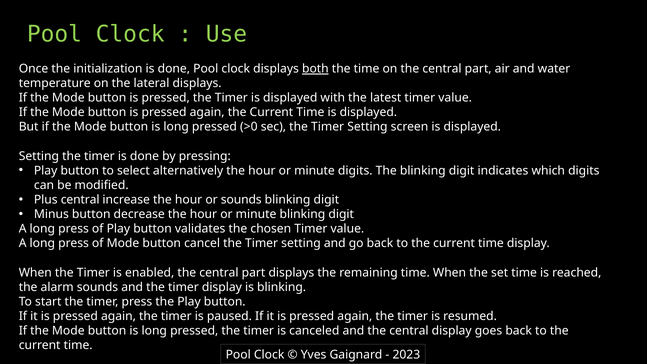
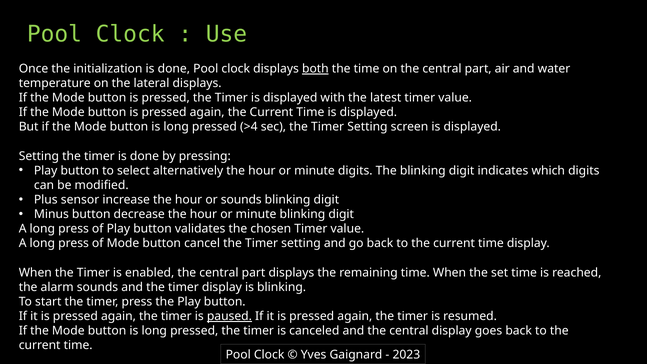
>0: >0 -> >4
Plus central: central -> sensor
paused underline: none -> present
